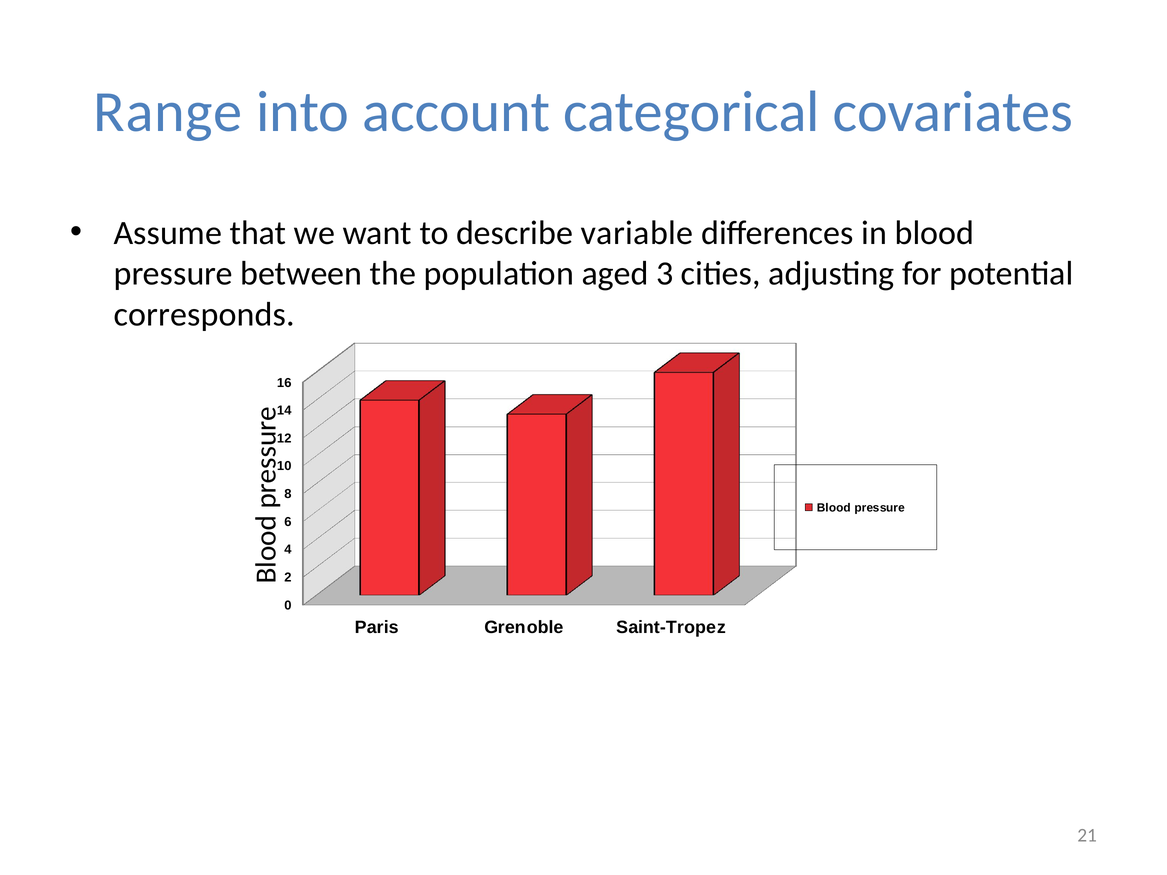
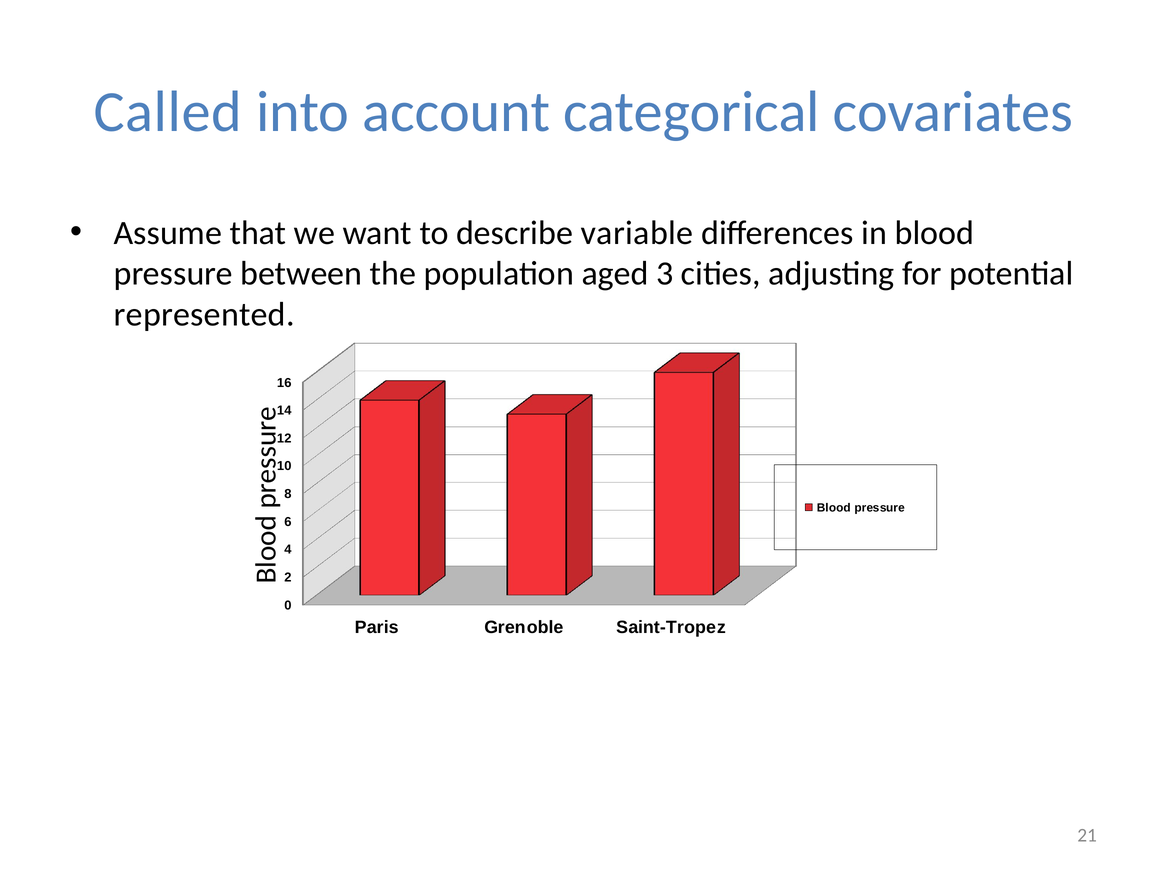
Range: Range -> Called
corresponds: corresponds -> represented
